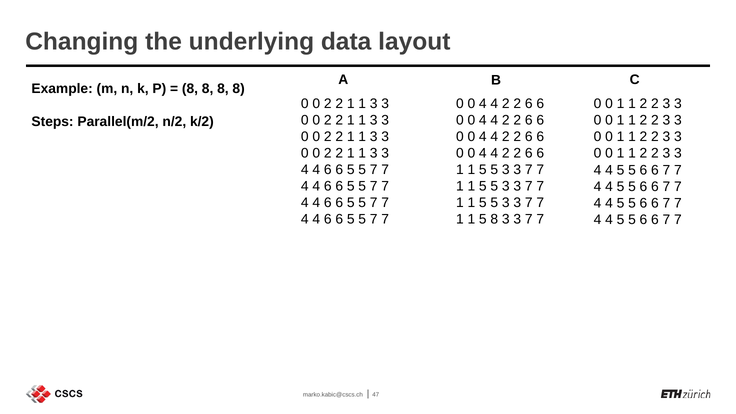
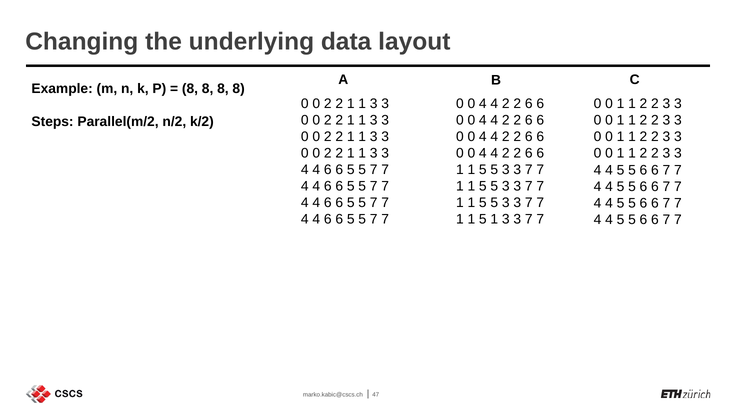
5 8: 8 -> 1
